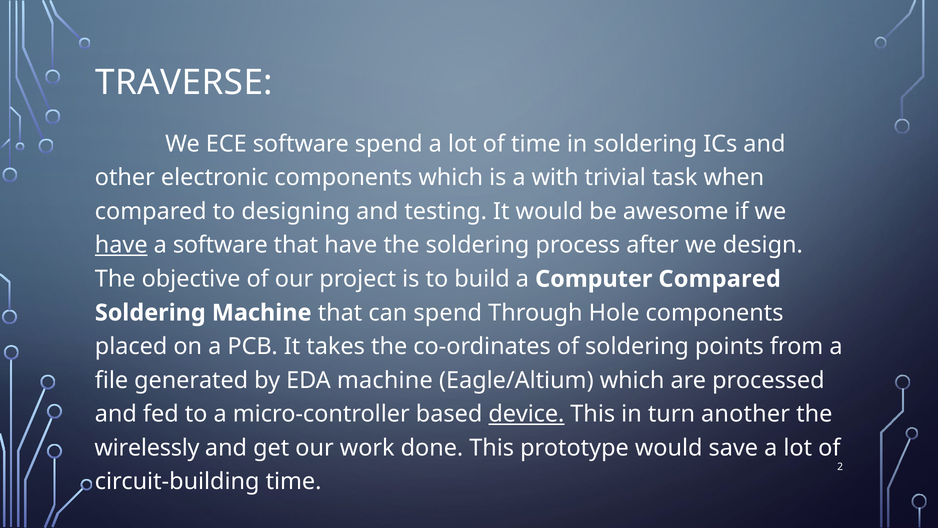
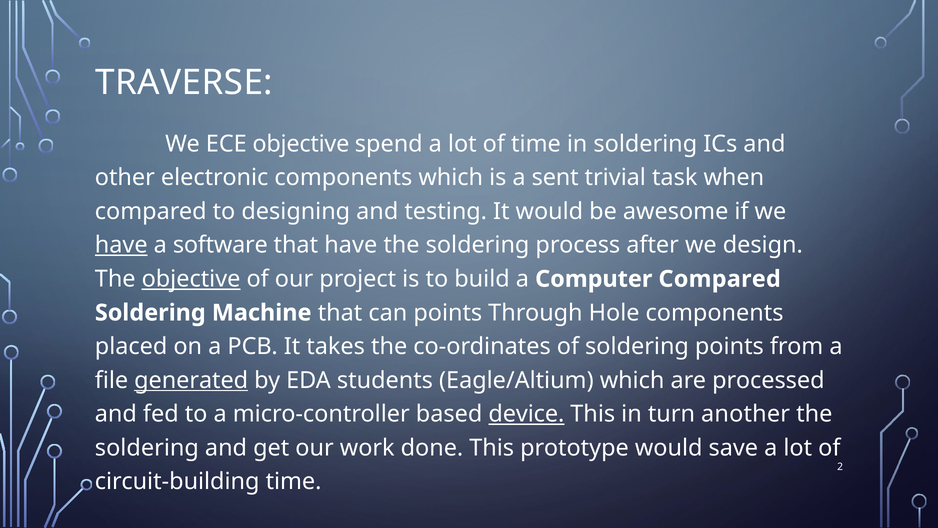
ECE software: software -> objective
with: with -> sent
objective at (191, 279) underline: none -> present
can spend: spend -> points
generated underline: none -> present
EDA machine: machine -> students
wirelessly at (147, 448): wirelessly -> soldering
